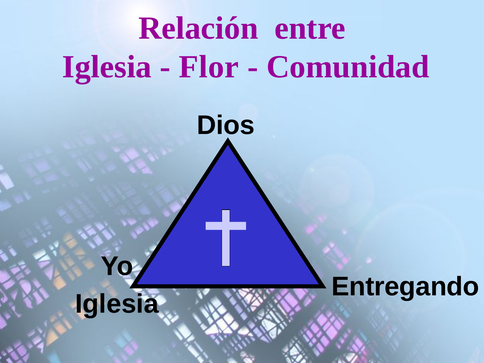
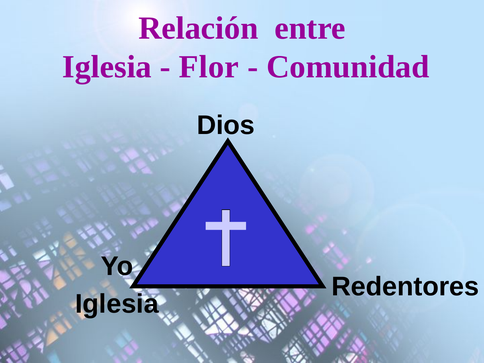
Entregando: Entregando -> Redentores
